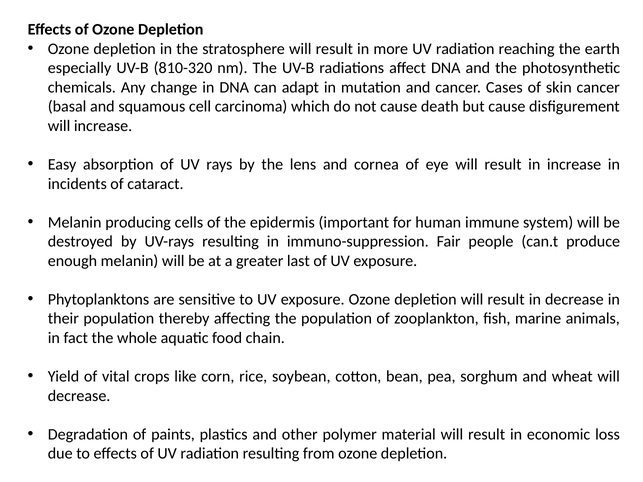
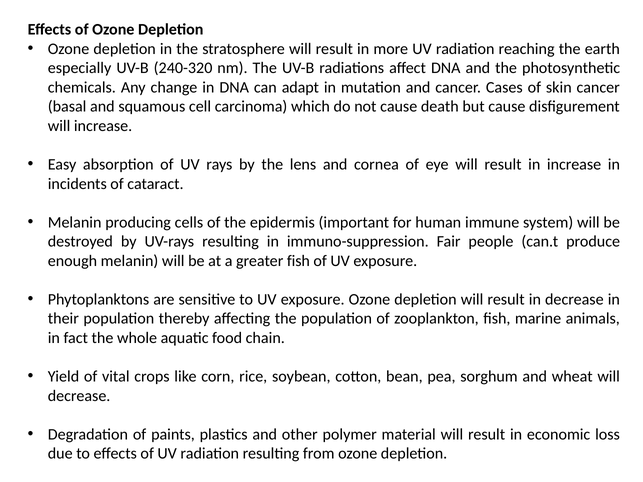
810-320: 810-320 -> 240-320
greater last: last -> fish
